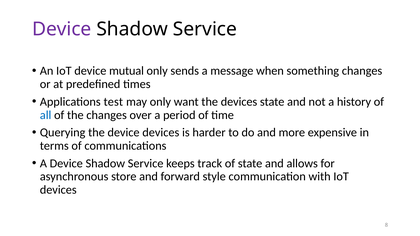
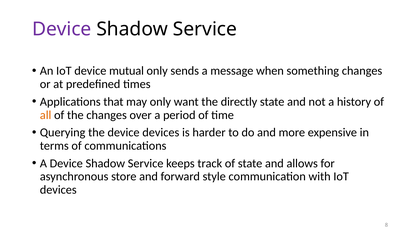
test: test -> that
the devices: devices -> directly
all colour: blue -> orange
